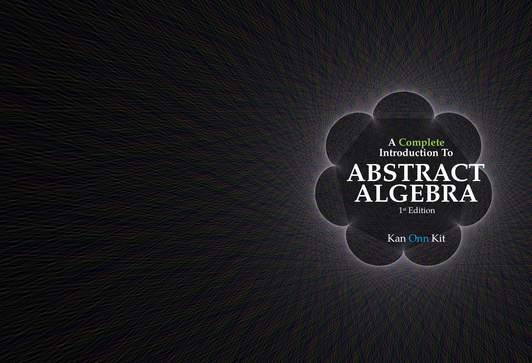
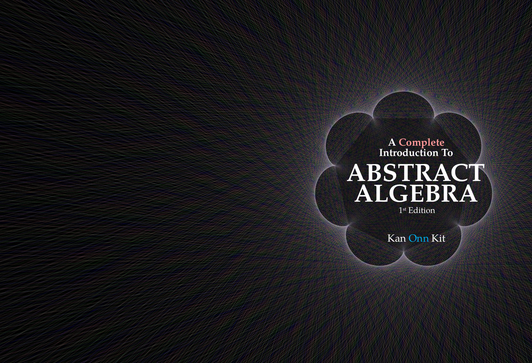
Complete colour: light green -> pink
